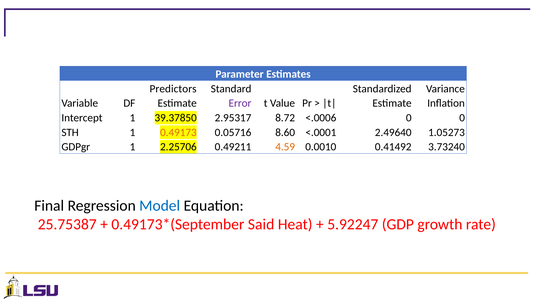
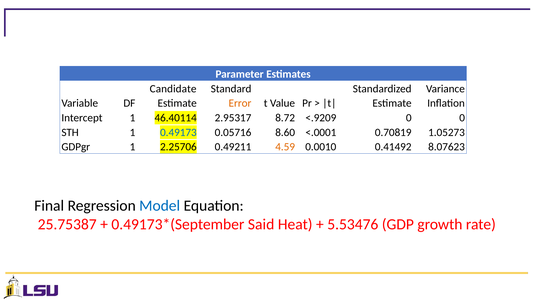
Predictors: Predictors -> Candidate
Error colour: purple -> orange
39.37850: 39.37850 -> 46.40114
<.0006: <.0006 -> <.9209
0.49173 colour: orange -> blue
2.49640: 2.49640 -> 0.70819
3.73240: 3.73240 -> 8.07623
5.92247: 5.92247 -> 5.53476
